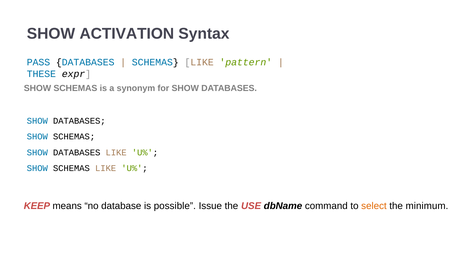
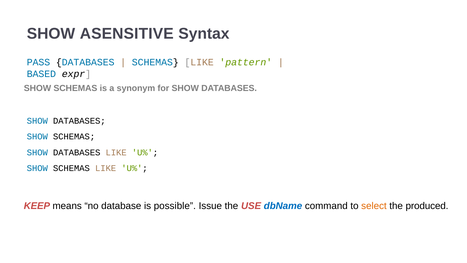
ACTIVATION: ACTIVATION -> ASENSITIVE
THESE: THESE -> BASED
dbName colour: black -> blue
minimum: minimum -> produced
